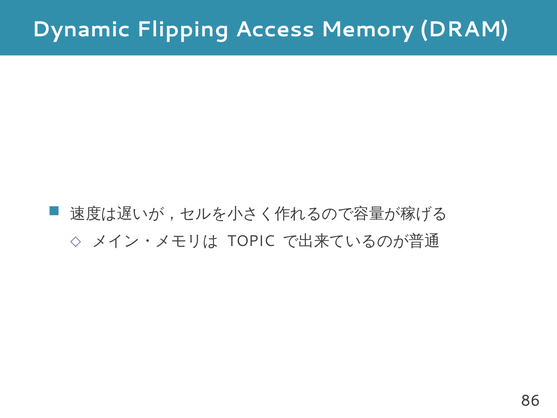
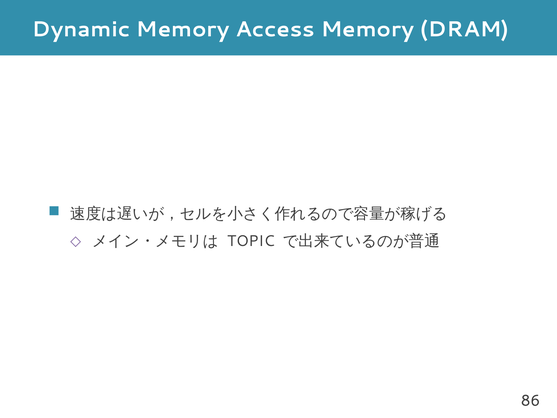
Dynamic Flipping: Flipping -> Memory
